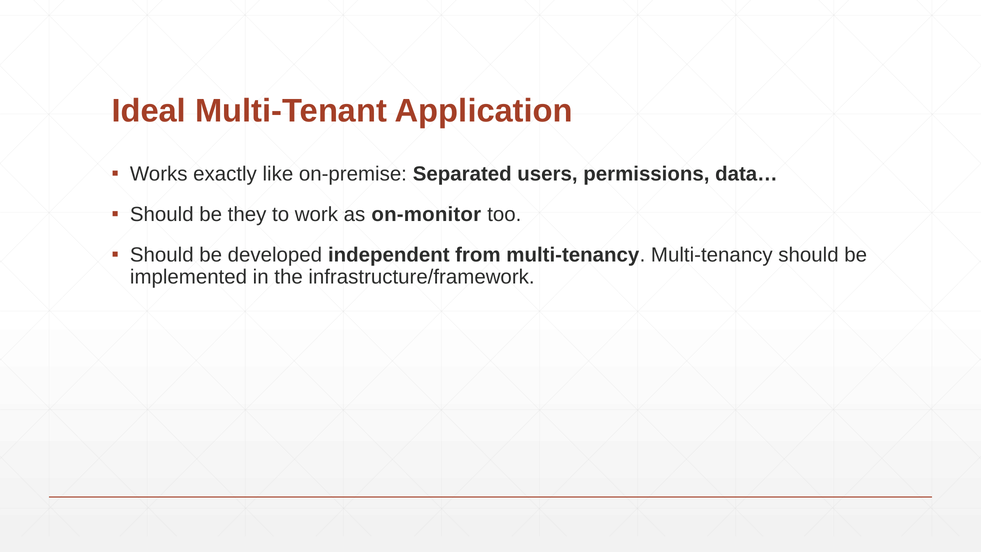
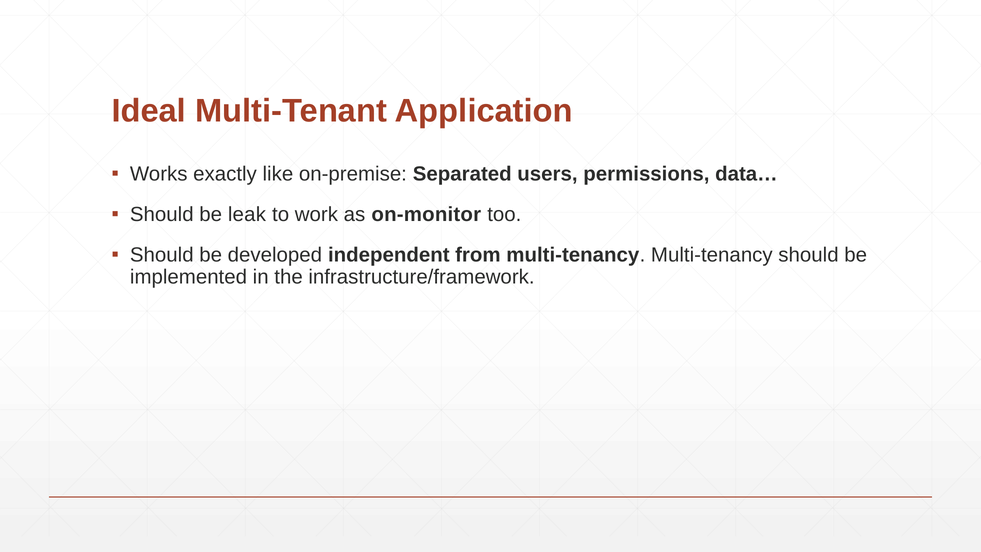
they: they -> leak
